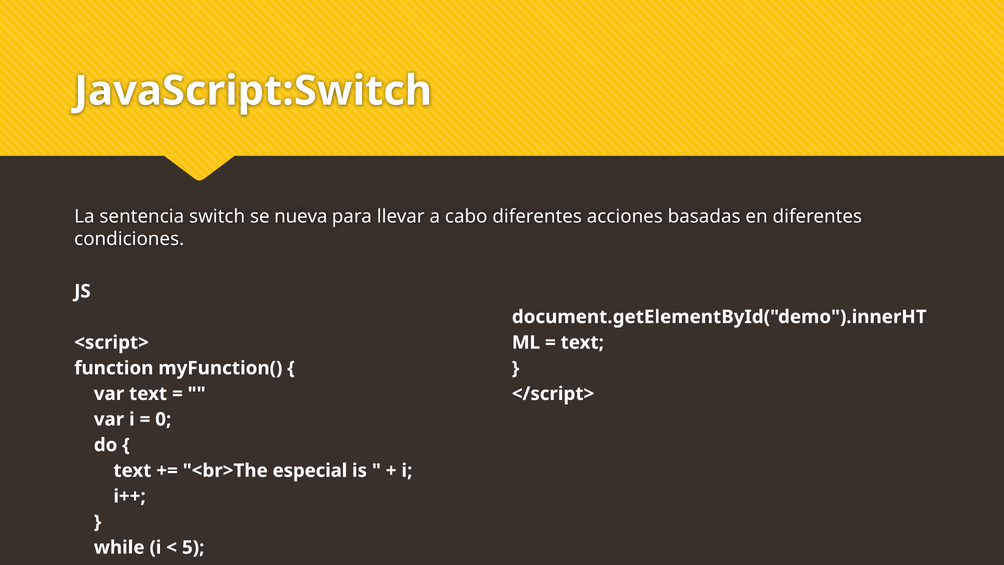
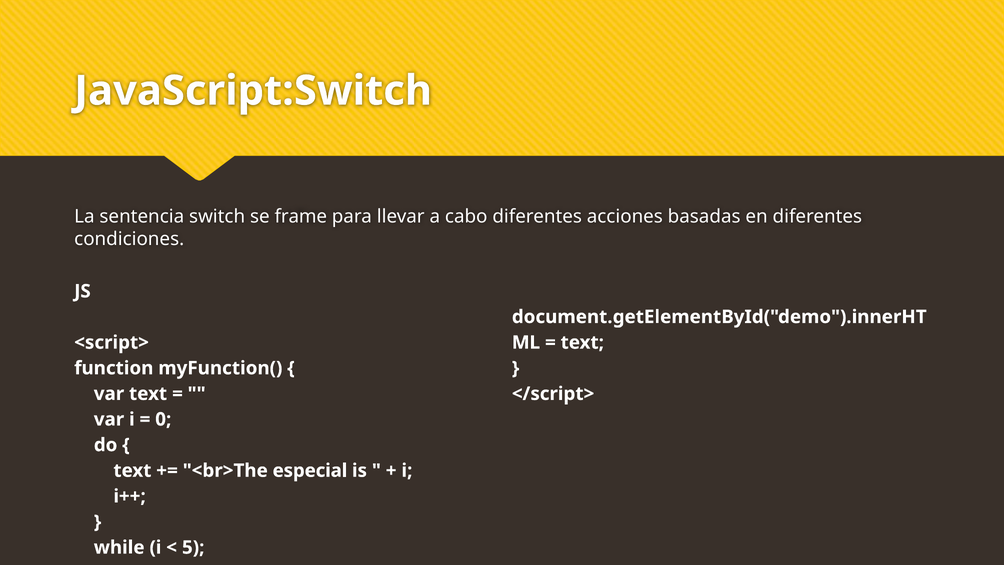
nueva: nueva -> frame
